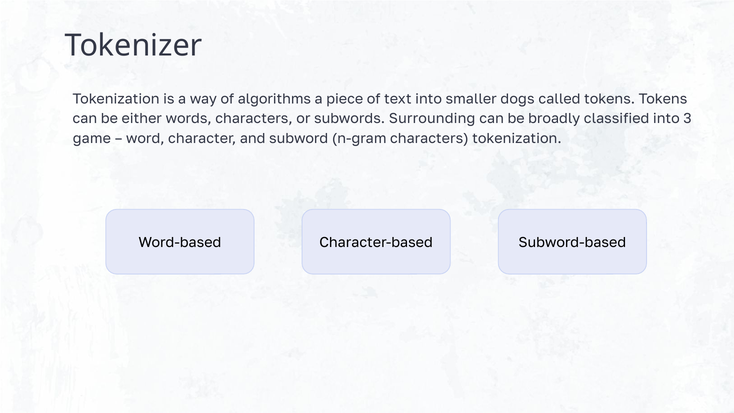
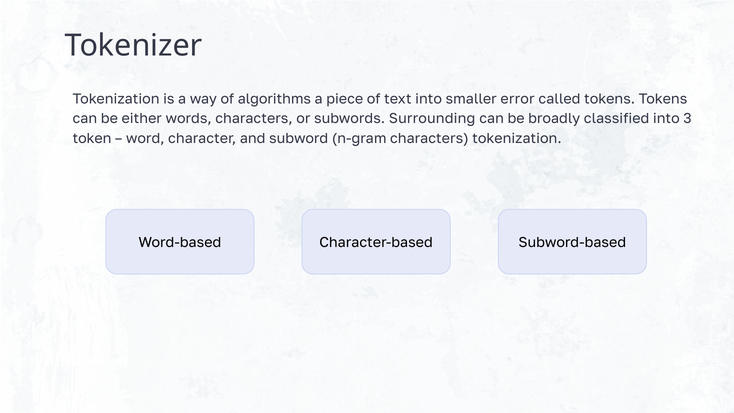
dogs: dogs -> error
game: game -> token
